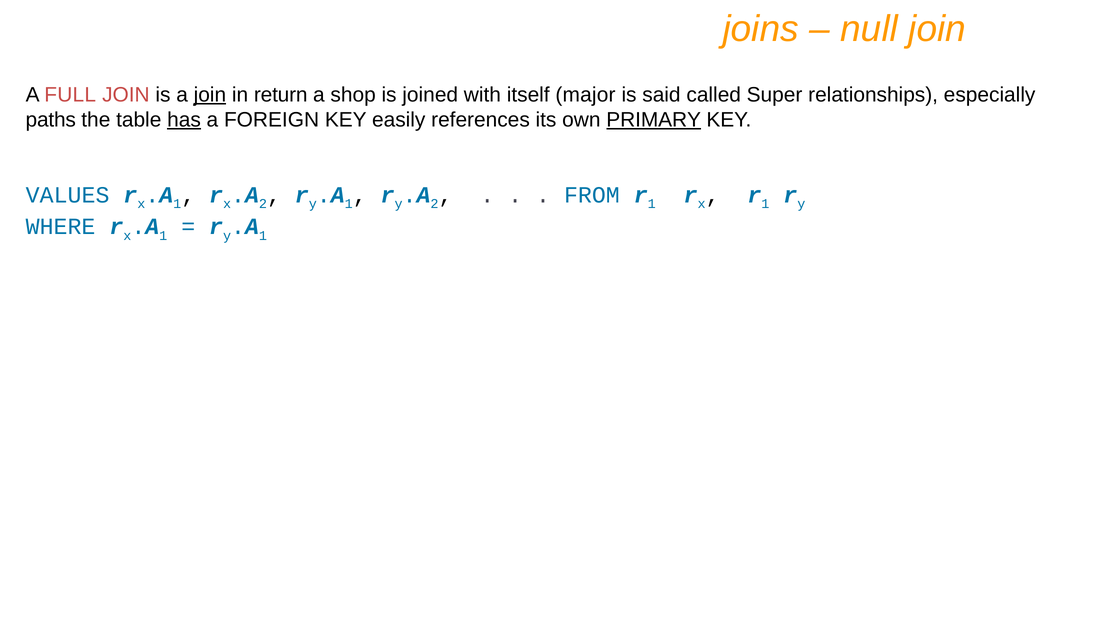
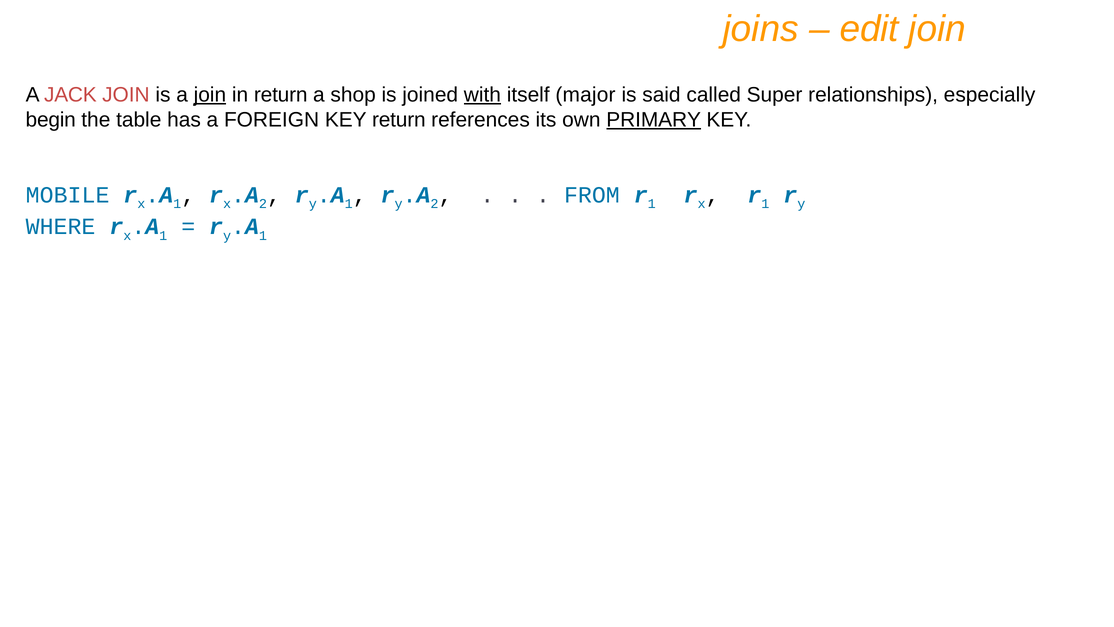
null: null -> edit
FULL: FULL -> JACK
with underline: none -> present
paths: paths -> begin
has underline: present -> none
KEY easily: easily -> return
VALUES: VALUES -> MOBILE
